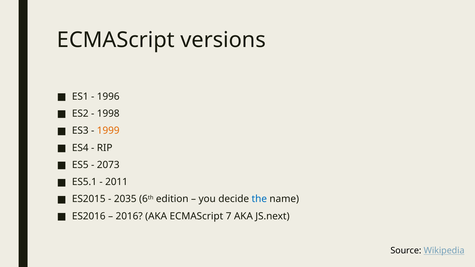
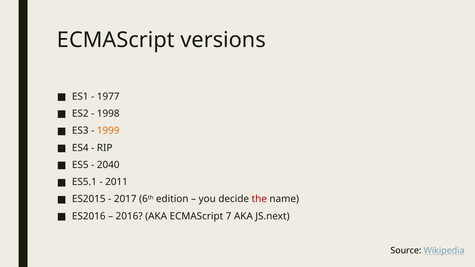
1996: 1996 -> 1977
2073: 2073 -> 2040
2035: 2035 -> 2017
the colour: blue -> red
